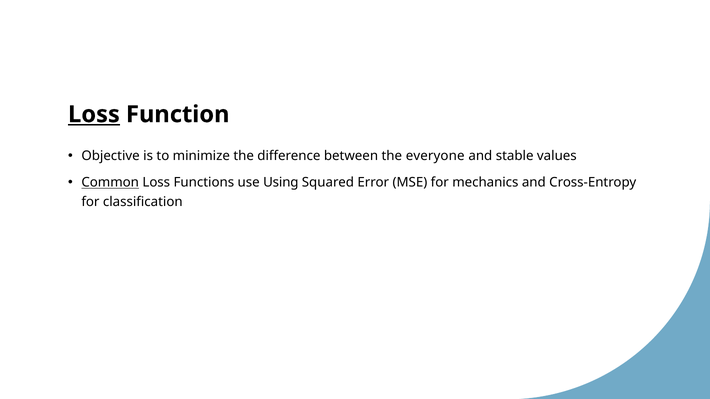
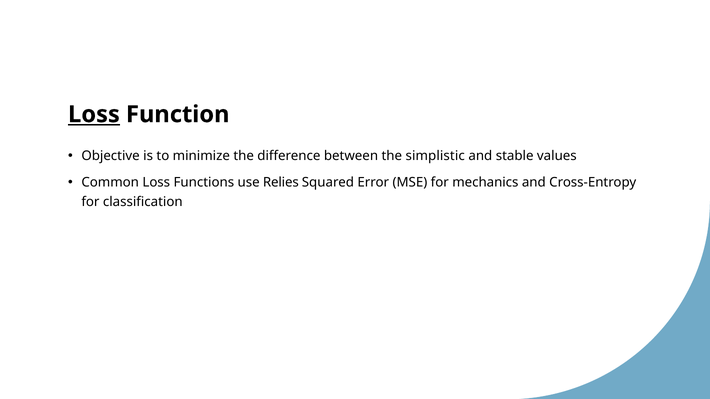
everyone: everyone -> simplistic
Common underline: present -> none
Using: Using -> Relies
